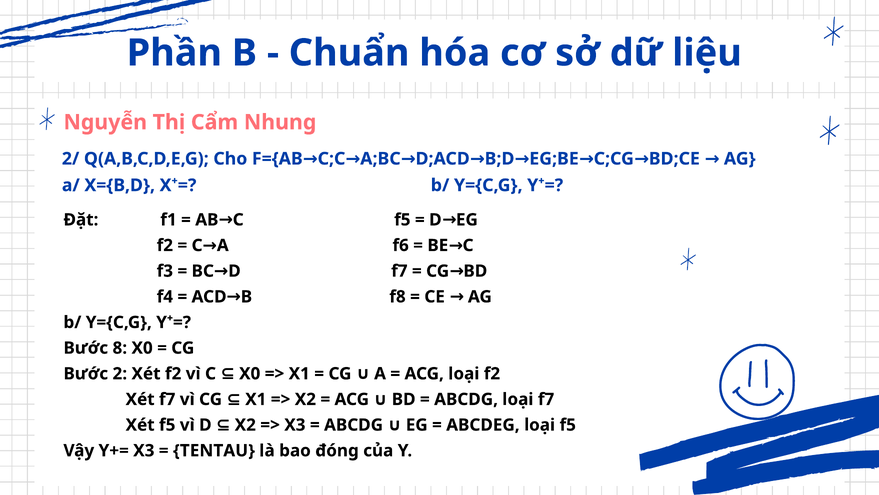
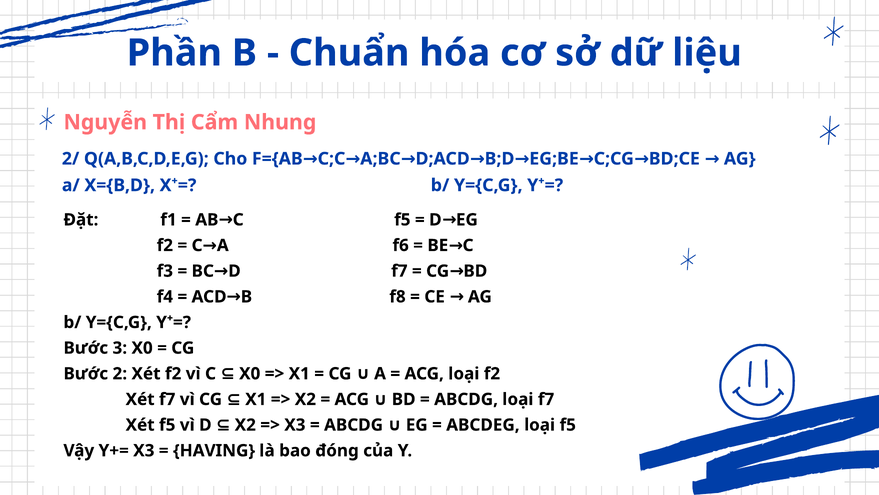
8: 8 -> 3
TENTAU: TENTAU -> HAVING
